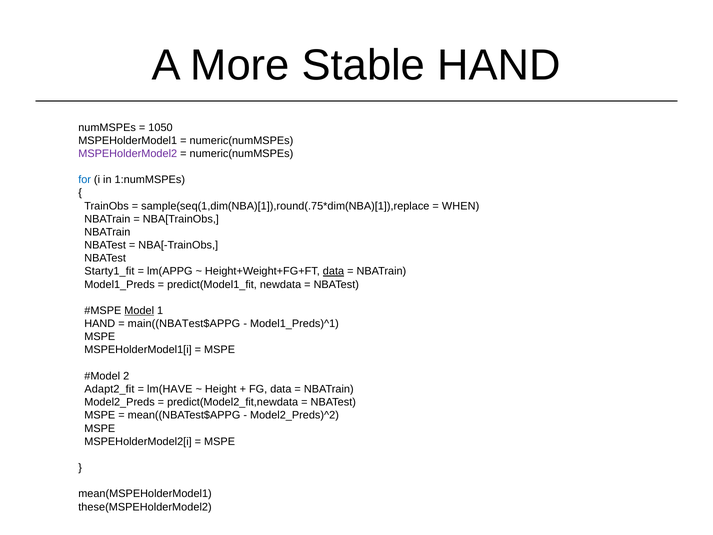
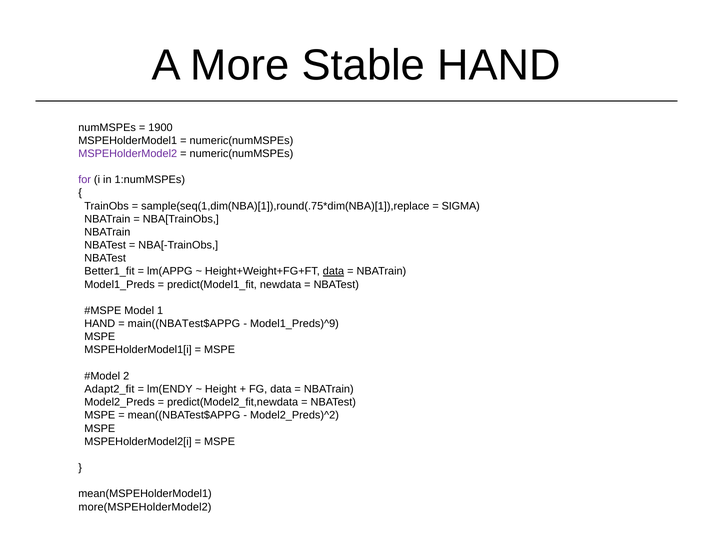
1050: 1050 -> 1900
for colour: blue -> purple
WHEN: WHEN -> SIGMA
Starty1_fit: Starty1_fit -> Better1_fit
Model underline: present -> none
Model1_Preds)^1: Model1_Preds)^1 -> Model1_Preds)^9
lm(HAVE: lm(HAVE -> lm(ENDY
these(MSPEHolderModel2: these(MSPEHolderModel2 -> more(MSPEHolderModel2
